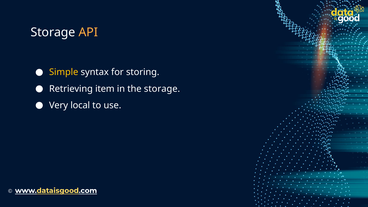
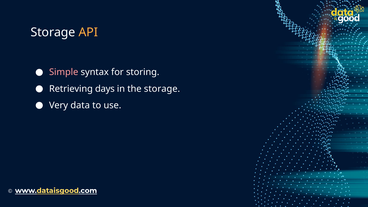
Simple colour: yellow -> pink
item: item -> days
local: local -> data
